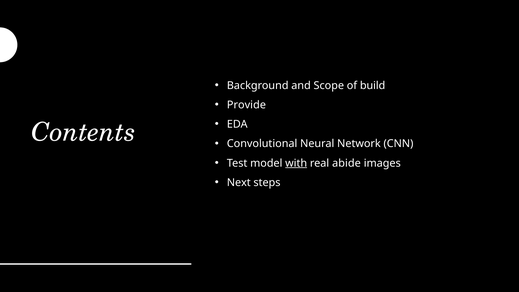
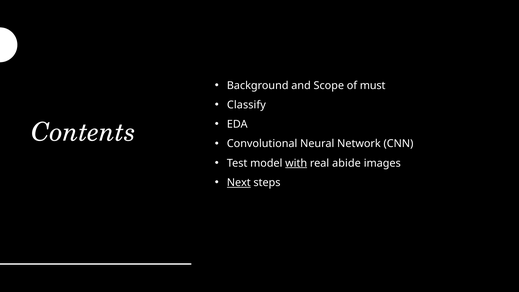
build: build -> must
Provide: Provide -> Classify
Next underline: none -> present
